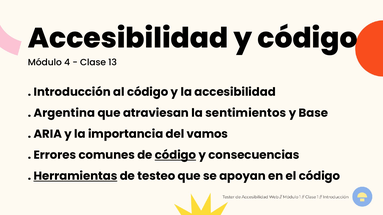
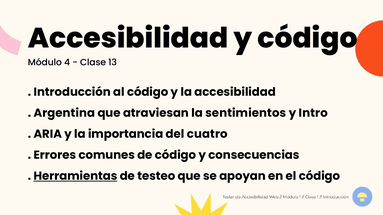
Base: Base -> Intro
vamos: vamos -> cuatro
código at (176, 155) underline: present -> none
